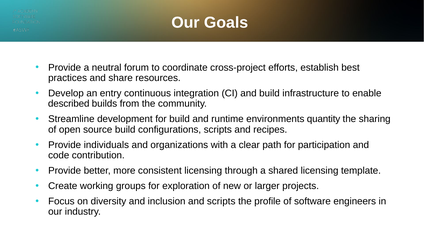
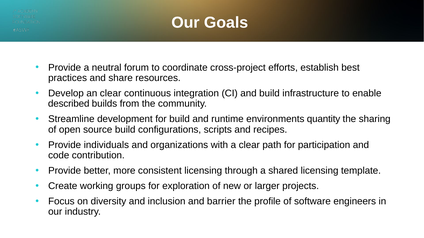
an entry: entry -> clear
and scripts: scripts -> barrier
